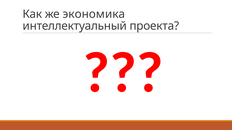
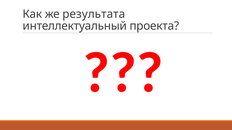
экономика: экономика -> результата
